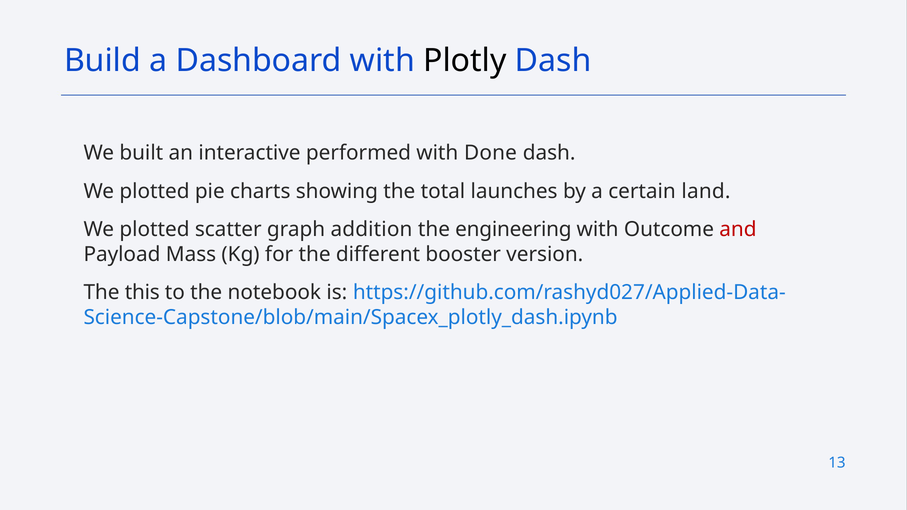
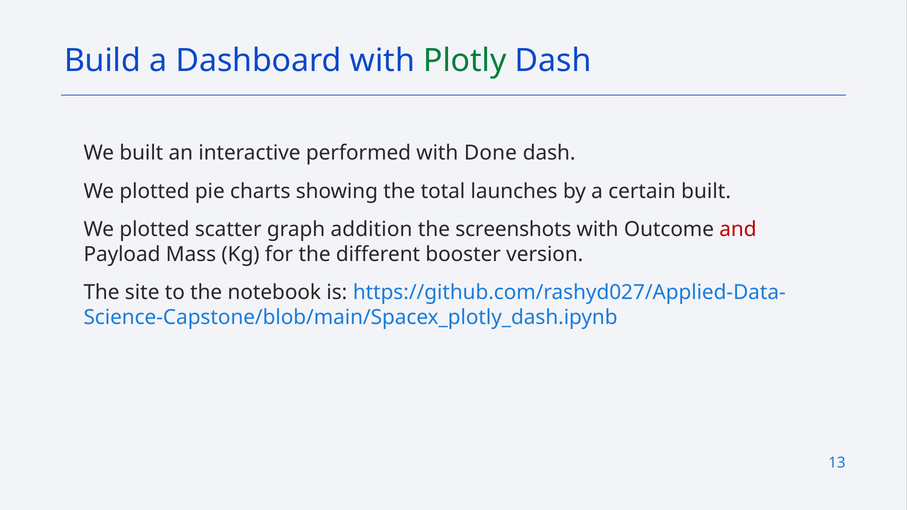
Plotly colour: black -> green
certain land: land -> built
engineering: engineering -> screenshots
this: this -> site
